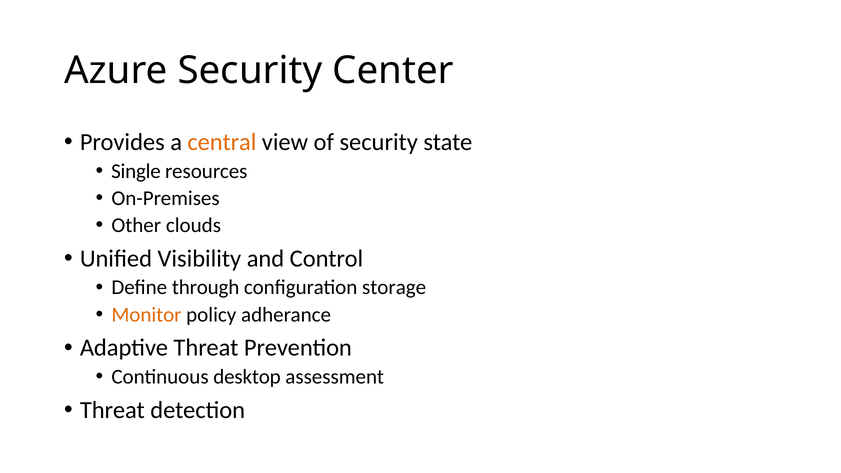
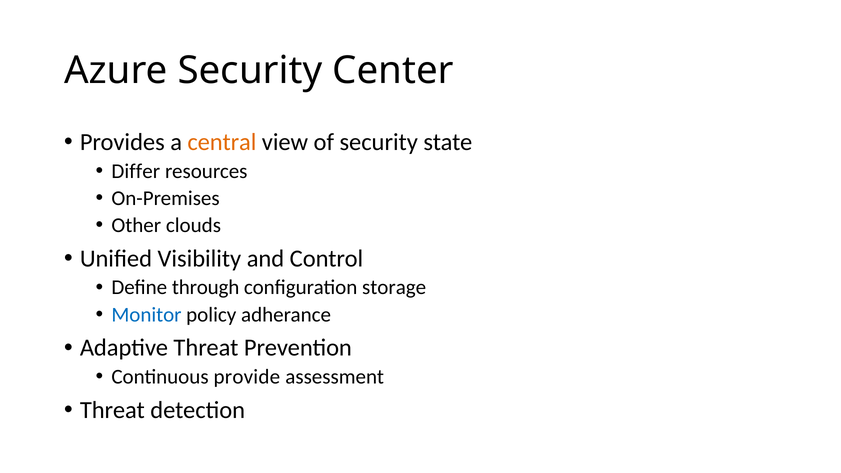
Single: Single -> Differ
Monitor colour: orange -> blue
desktop: desktop -> provide
